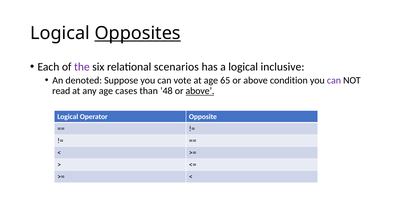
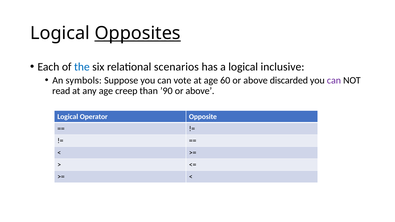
the colour: purple -> blue
denoted: denoted -> symbols
65: 65 -> 60
condition: condition -> discarded
cases: cases -> creep
’48: ’48 -> ’90
above at (200, 91) underline: present -> none
